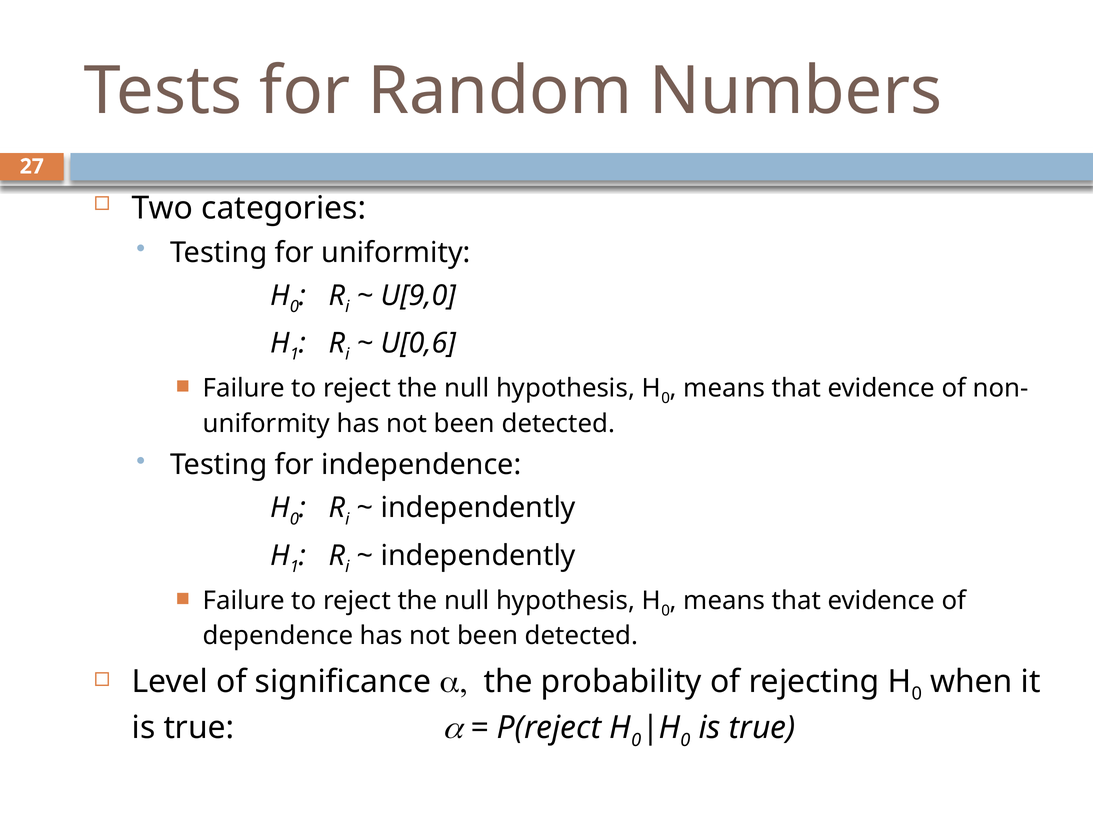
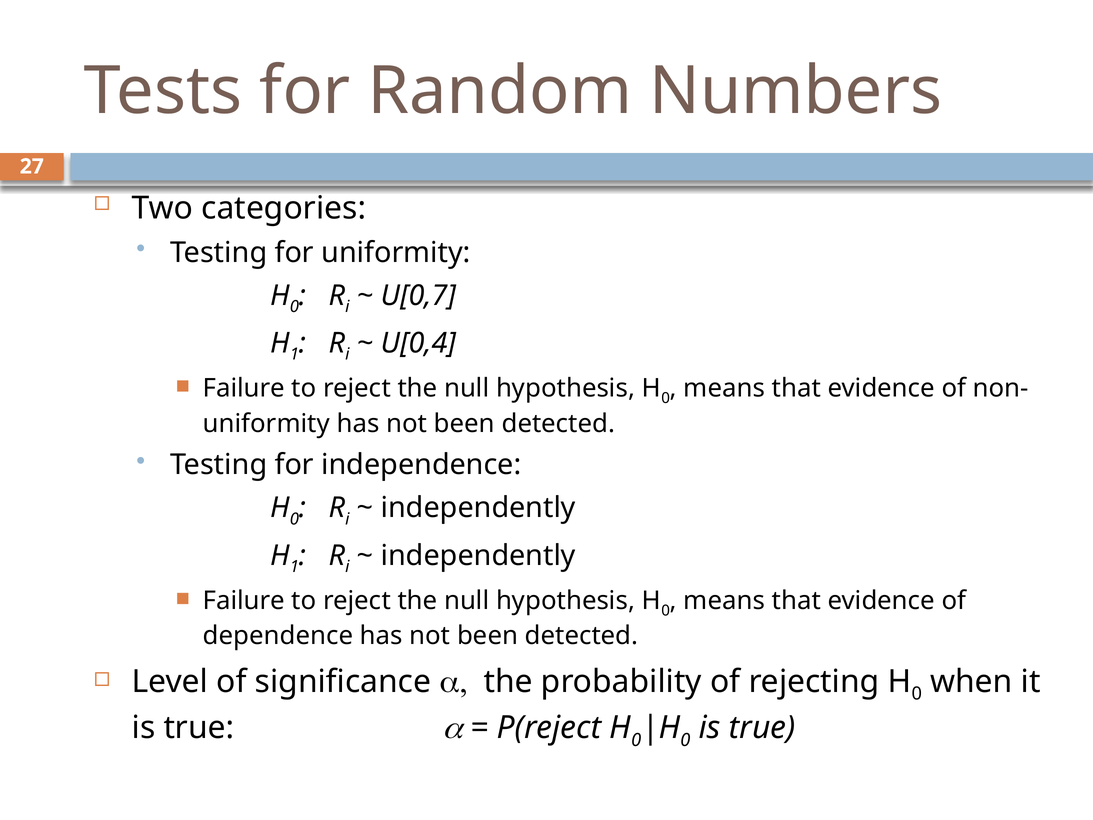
U[9,0: U[9,0 -> U[0,7
U[0,6: U[0,6 -> U[0,4
